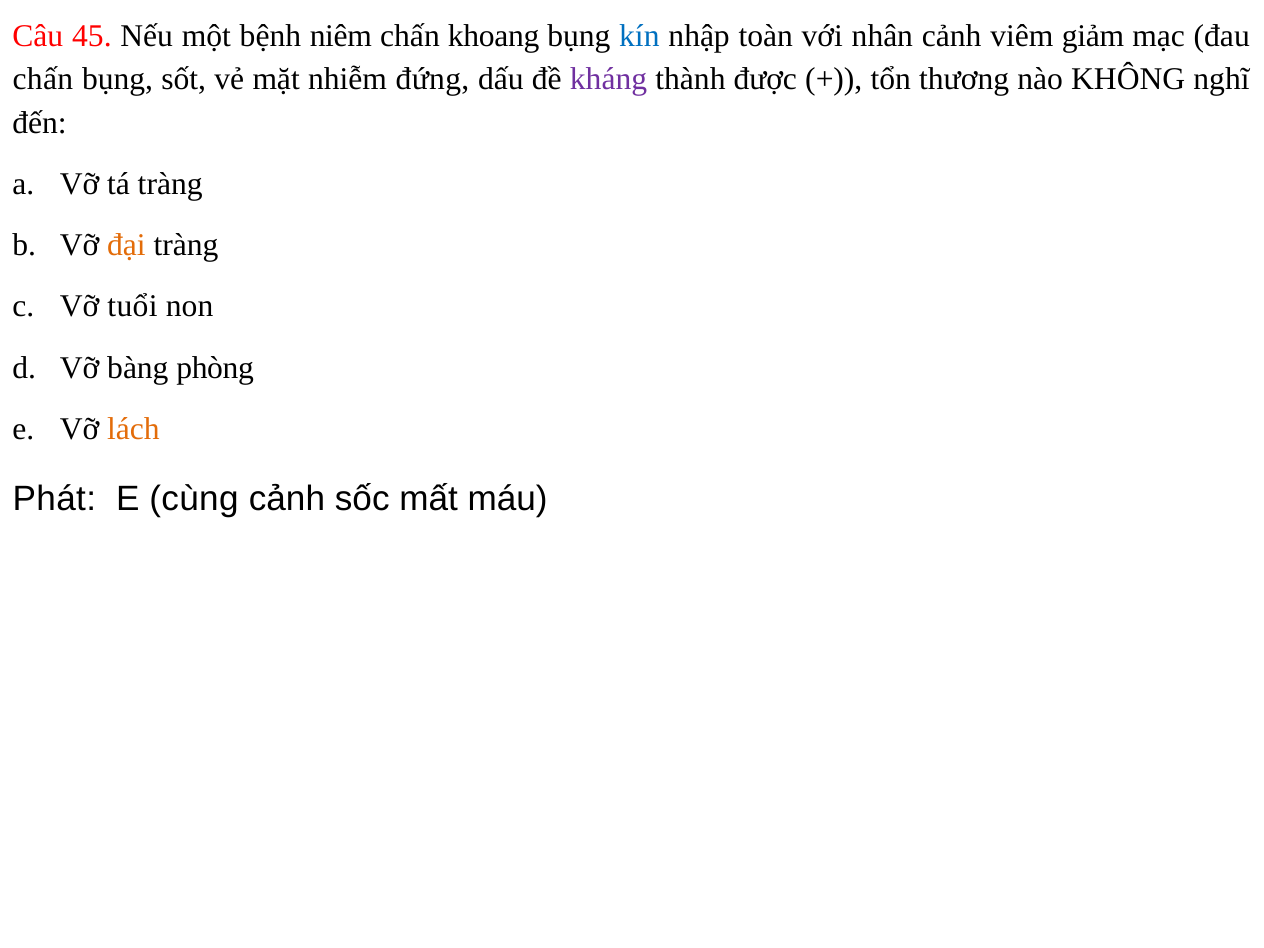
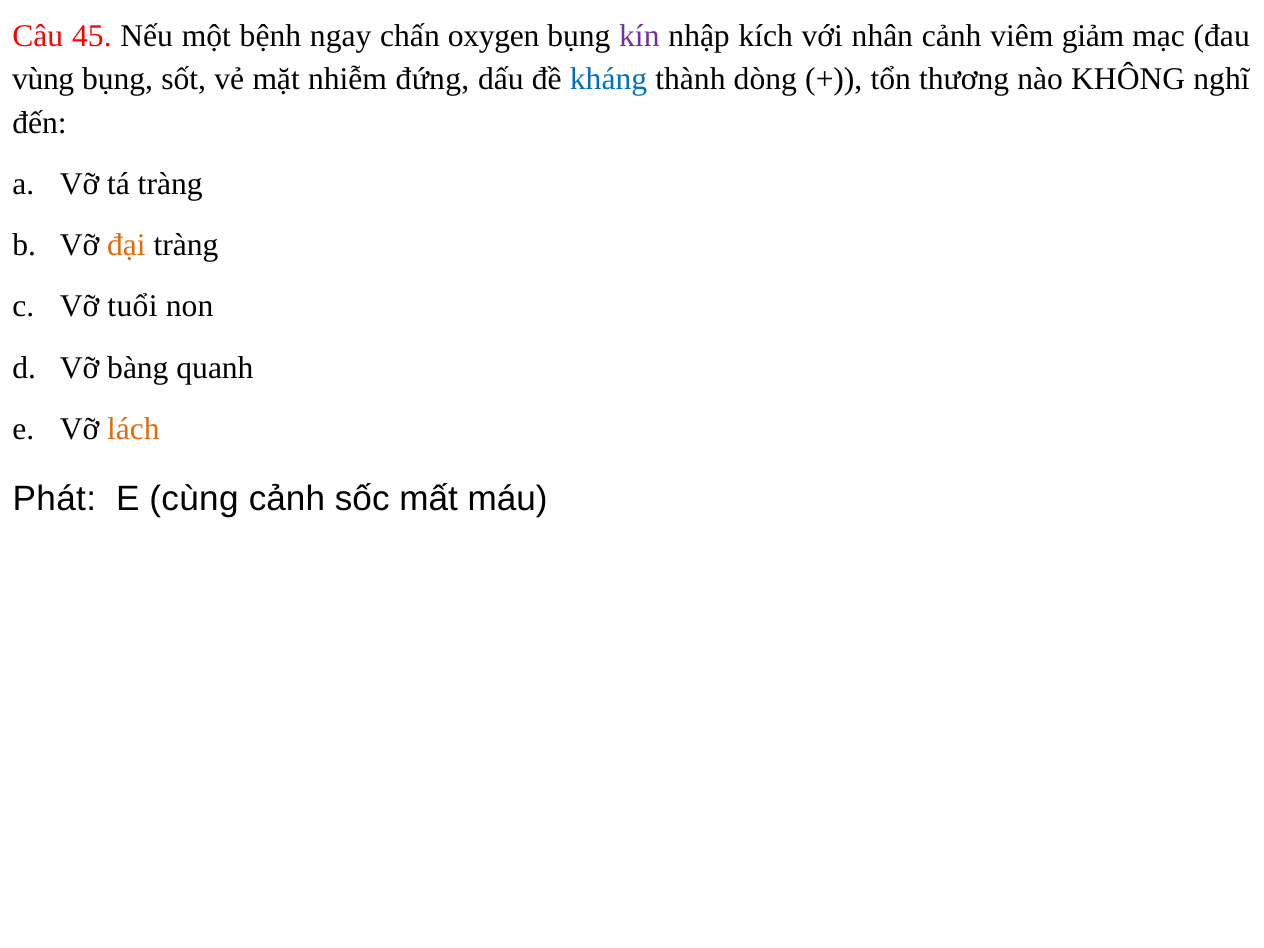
niêm: niêm -> ngay
khoang: khoang -> oxygen
kín colour: blue -> purple
toàn: toàn -> kích
chấn at (43, 79): chấn -> vùng
kháng colour: purple -> blue
được: được -> dòng
phòng: phòng -> quanh
